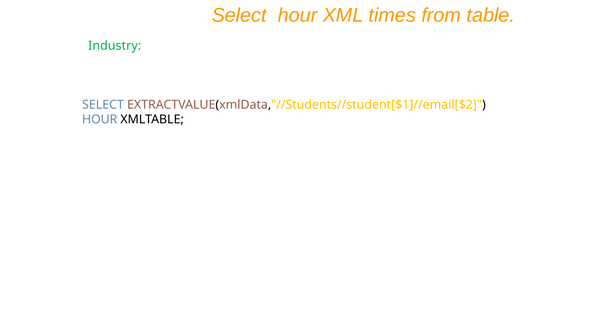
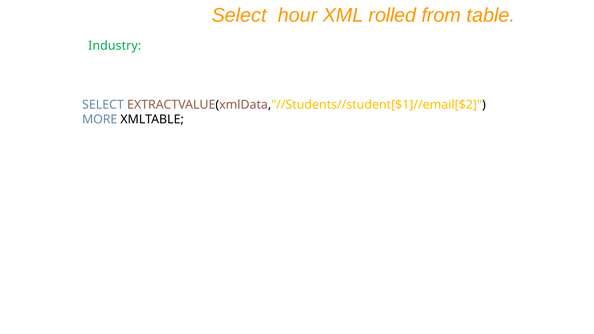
times: times -> rolled
HOUR at (100, 120): HOUR -> MORE
